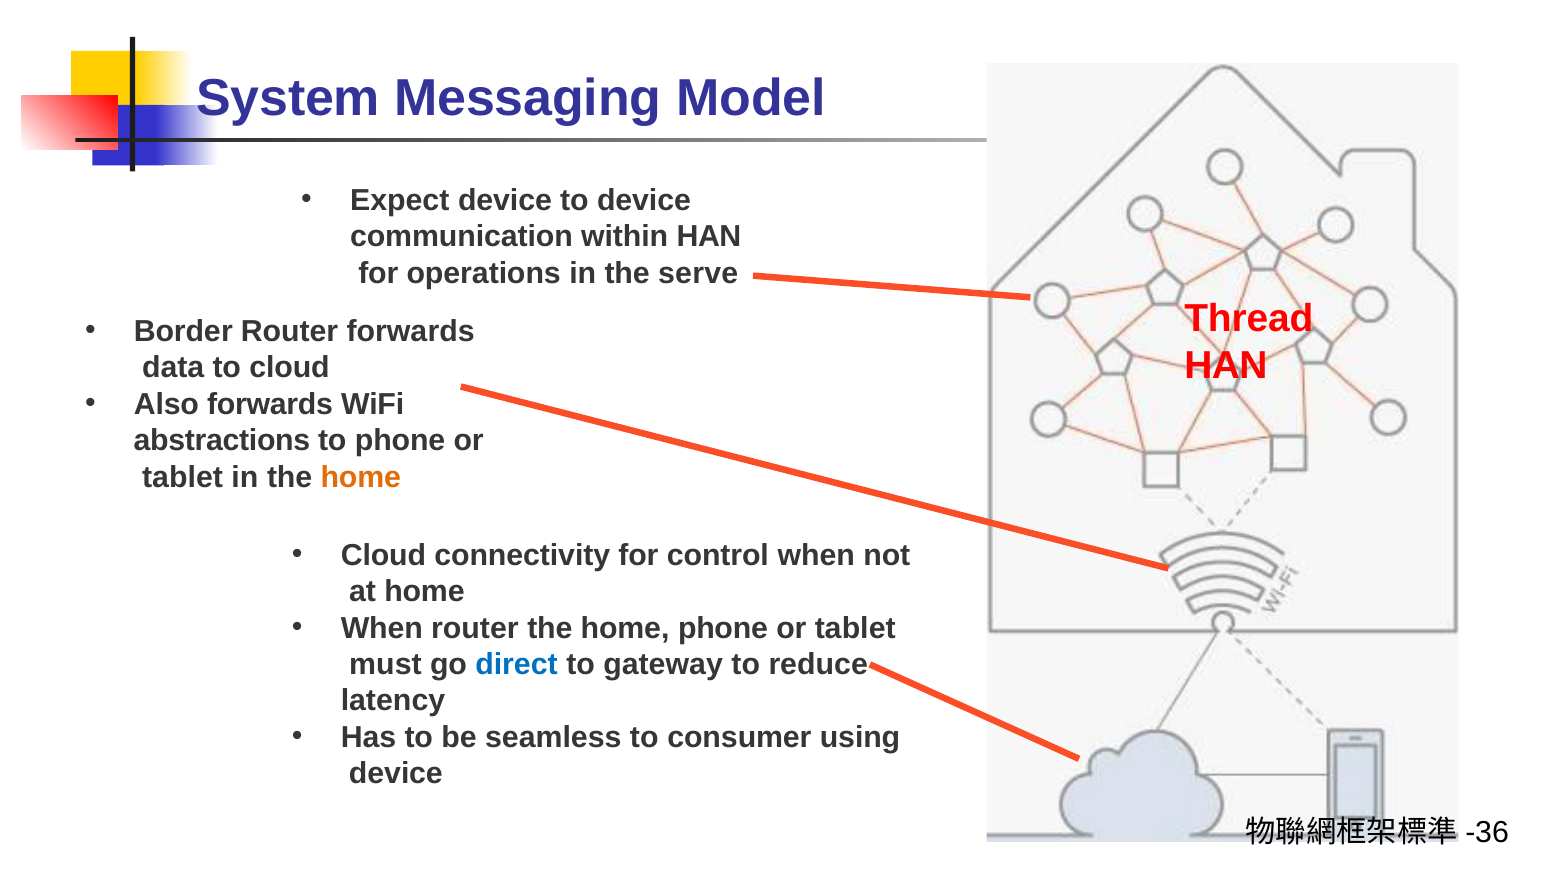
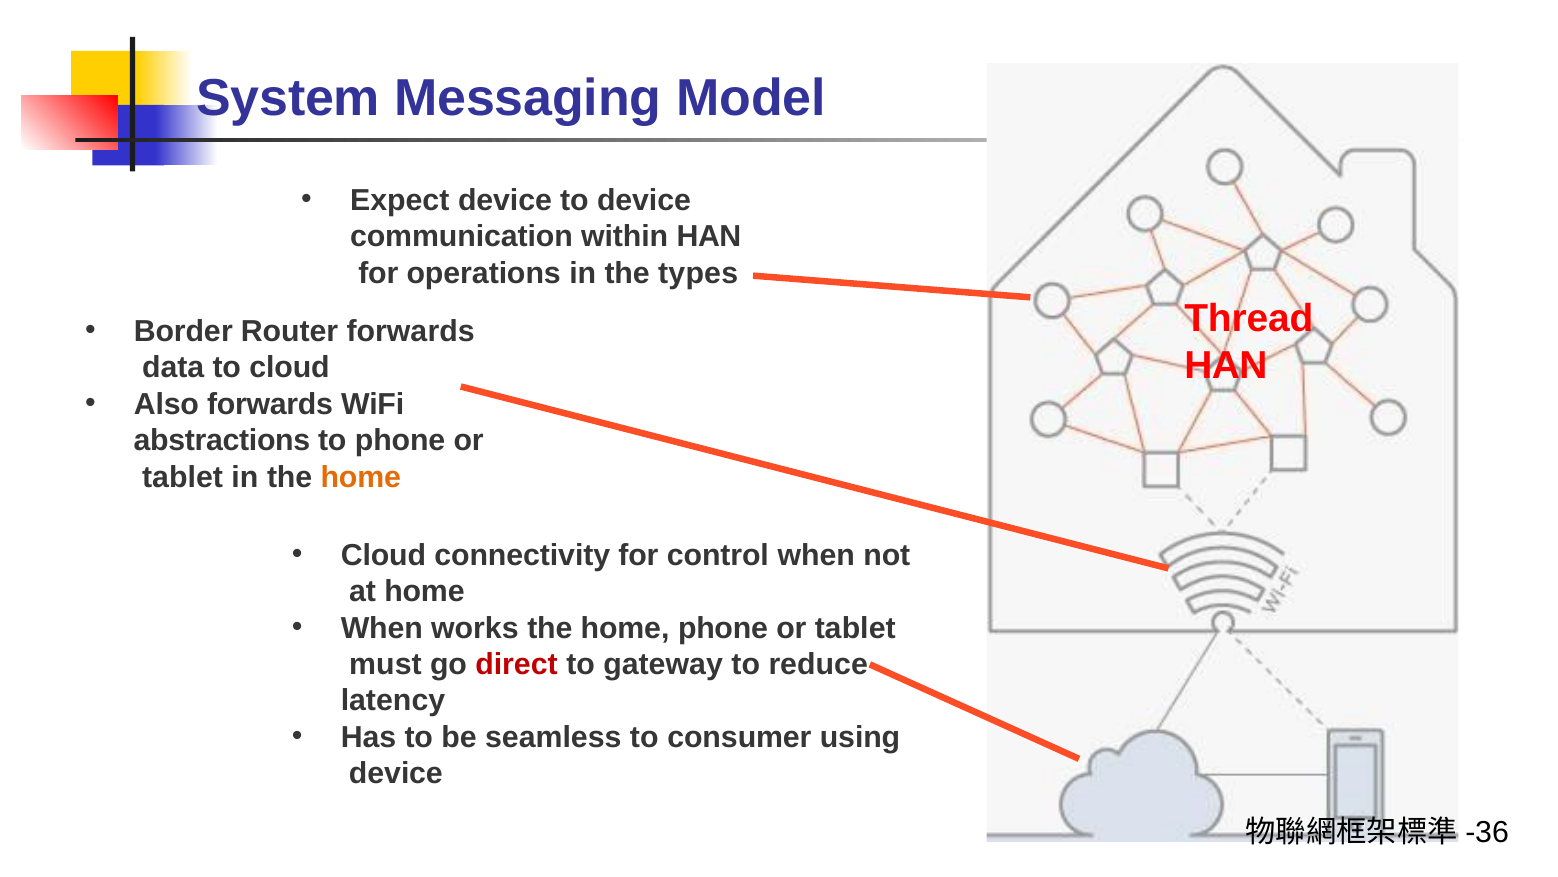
serve: serve -> types
When router: router -> works
direct colour: blue -> red
